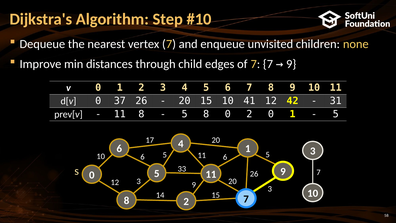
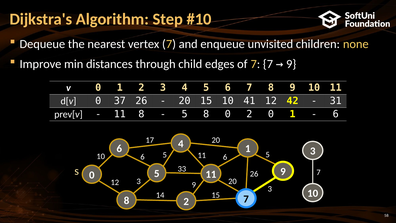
5 at (336, 114): 5 -> 6
